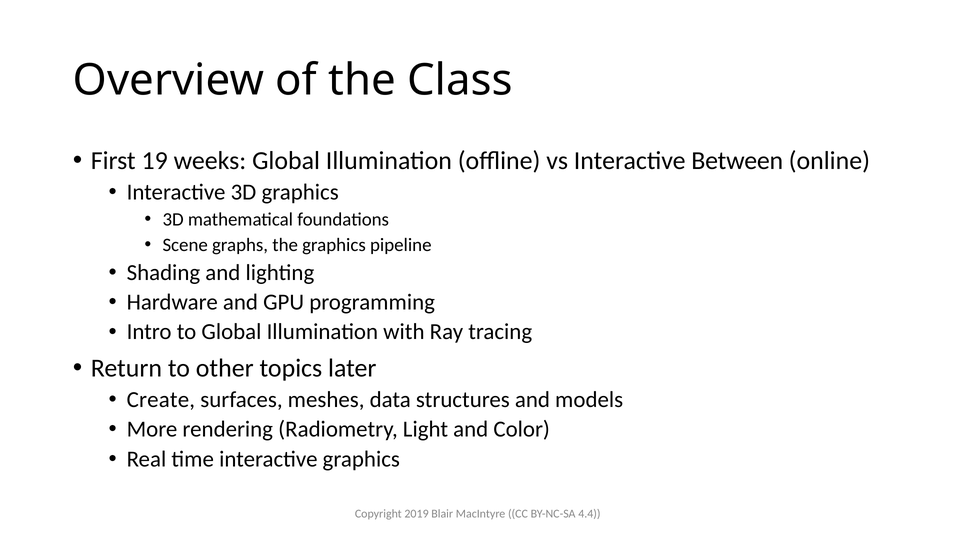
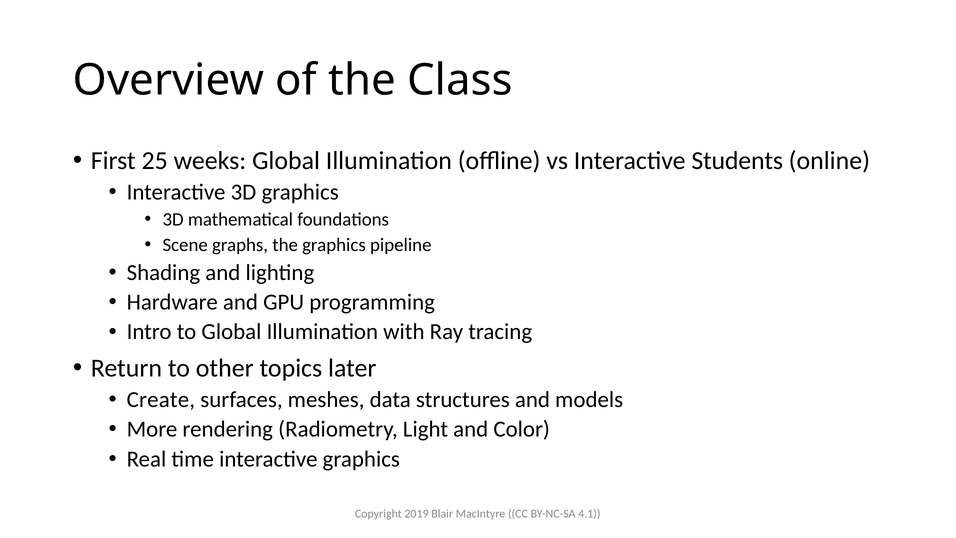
19: 19 -> 25
Between: Between -> Students
4.4: 4.4 -> 4.1
